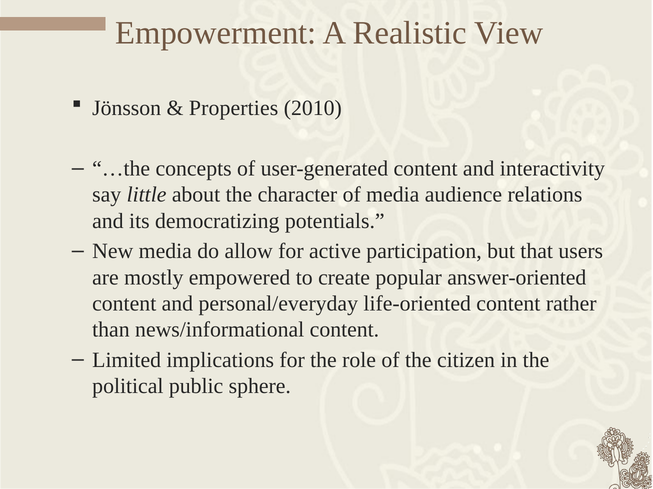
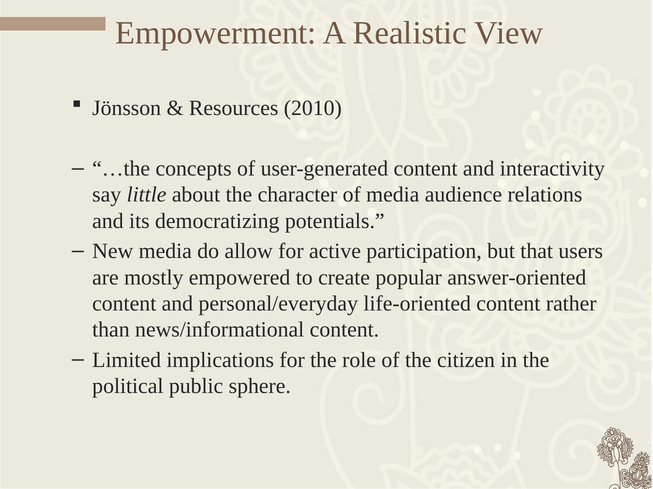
Properties: Properties -> Resources
